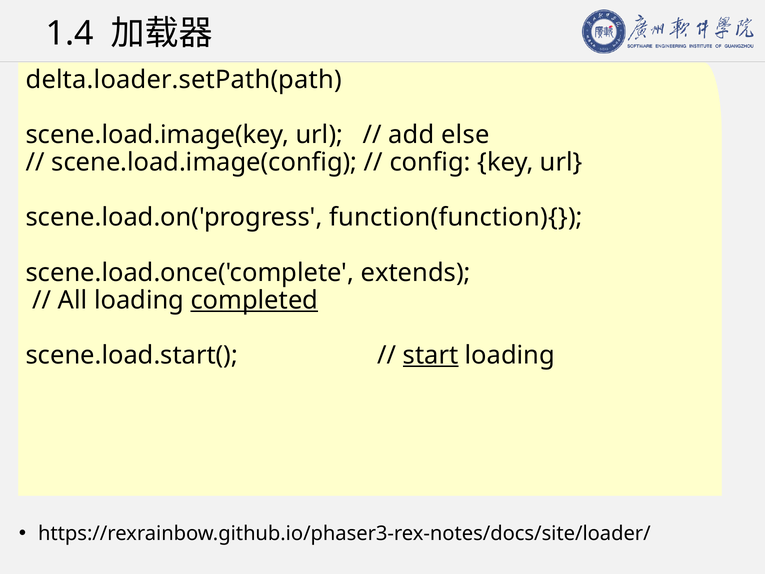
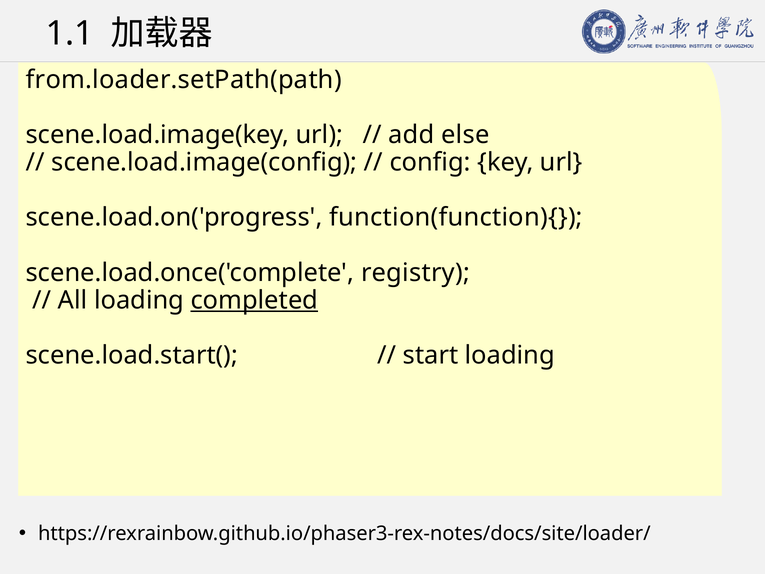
1.4: 1.4 -> 1.1
delta.loader.setPath(path: delta.loader.setPath(path -> from.loader.setPath(path
extends: extends -> registry
start underline: present -> none
